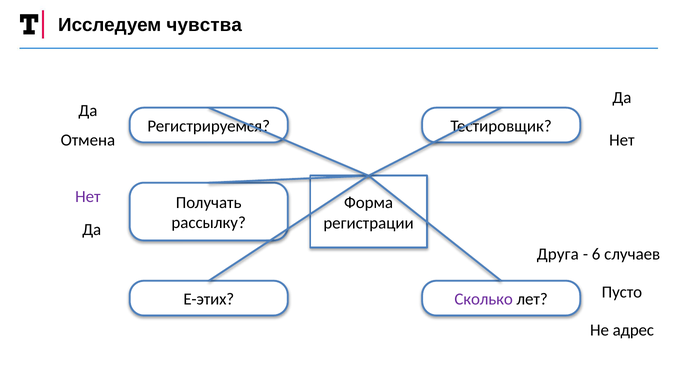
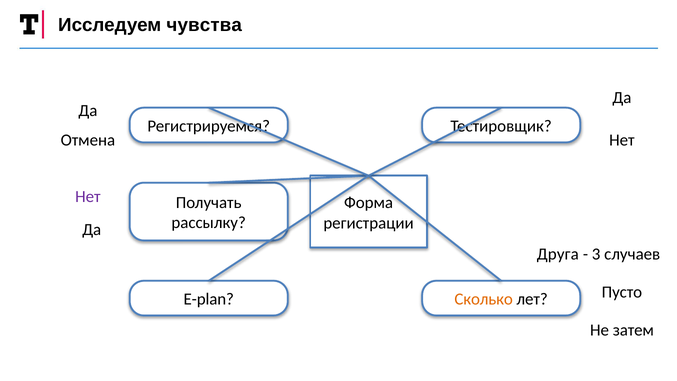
6: 6 -> 3
E-этих: E-этих -> E-plan
Сколько colour: purple -> orange
адрес: адрес -> затем
